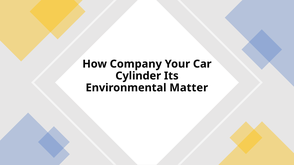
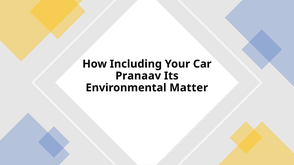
Company: Company -> Including
Cylinder: Cylinder -> Pranaav
